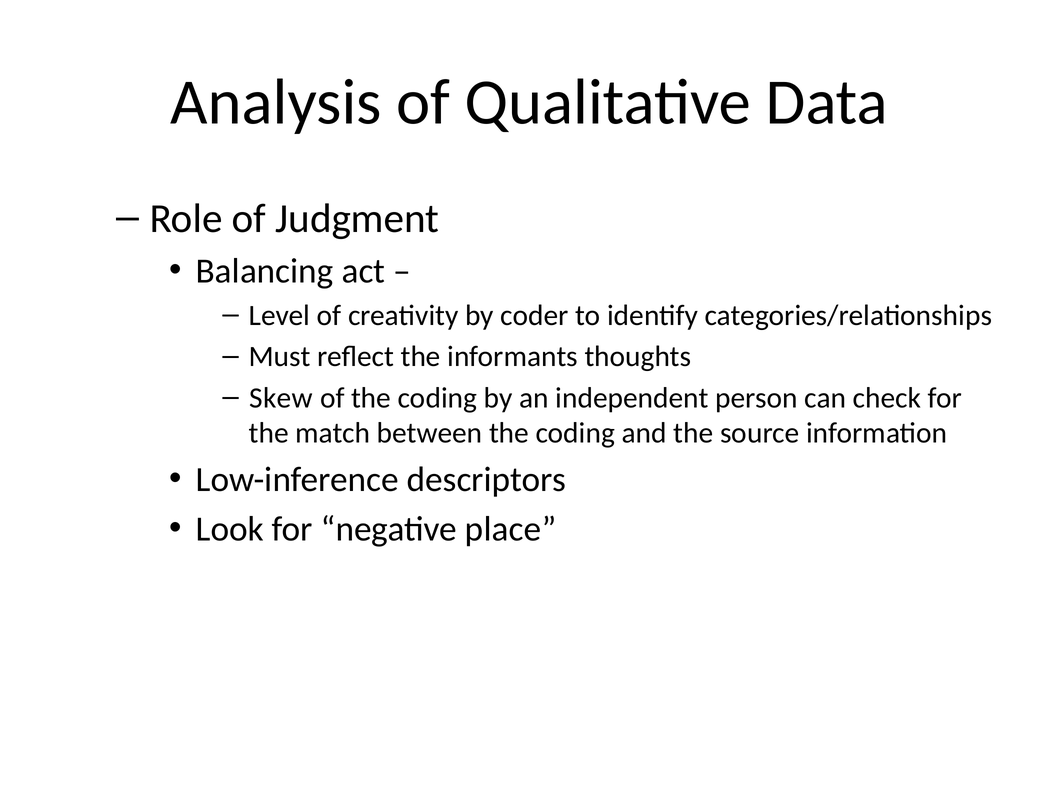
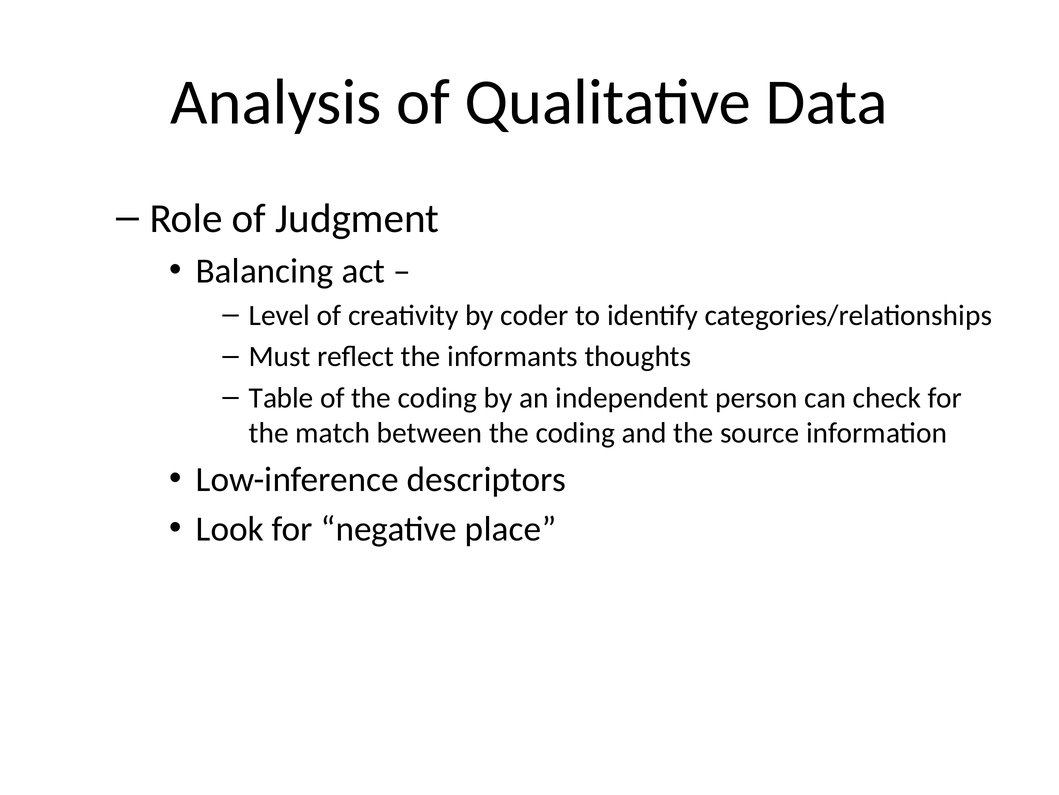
Skew: Skew -> Table
